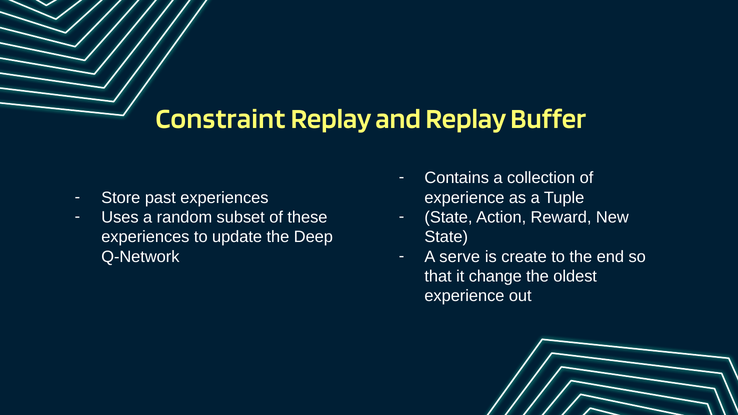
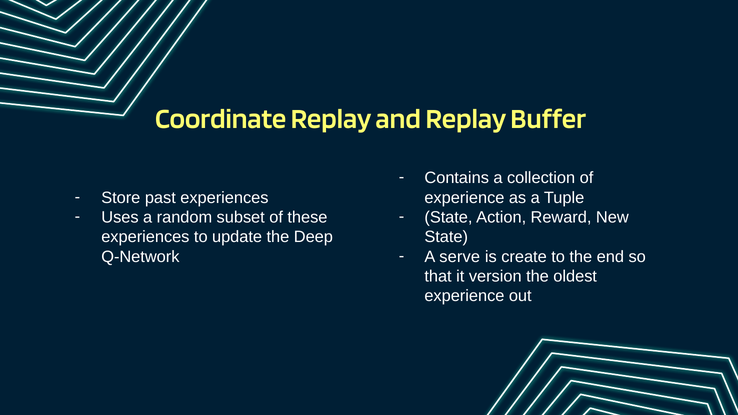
Constraint: Constraint -> Coordinate
change: change -> version
